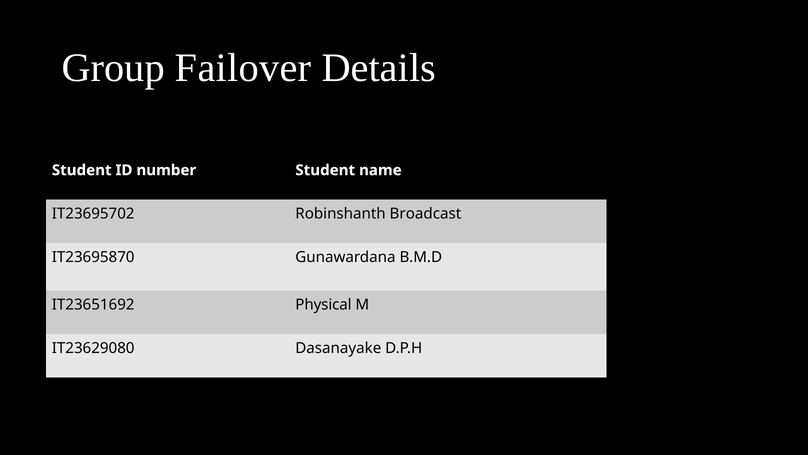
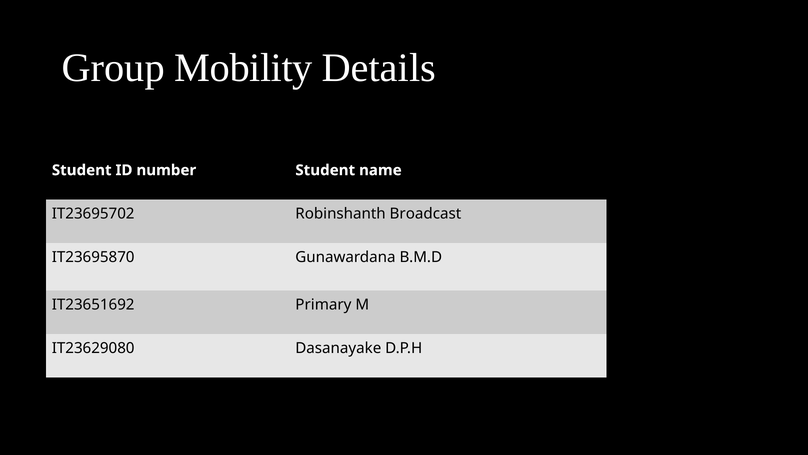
Failover: Failover -> Mobility
Physical: Physical -> Primary
